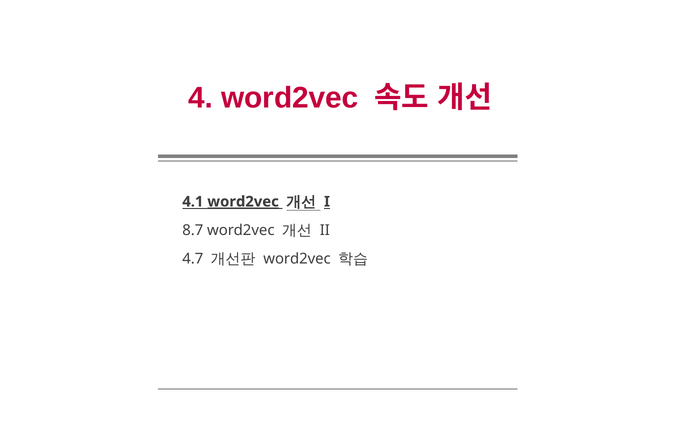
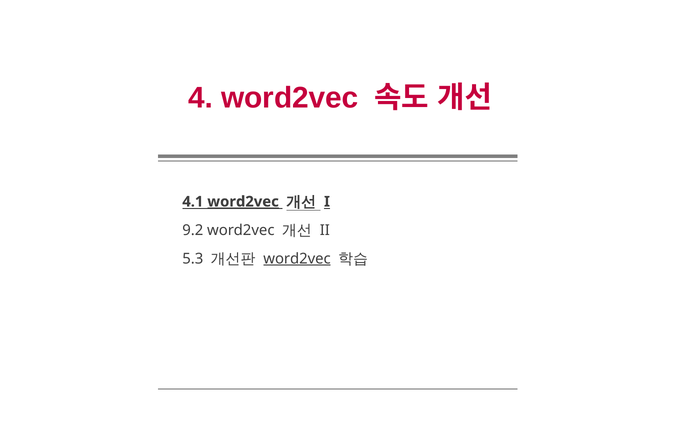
8.7: 8.7 -> 9.2
4.7: 4.7 -> 5.3
word2vec at (297, 258) underline: none -> present
